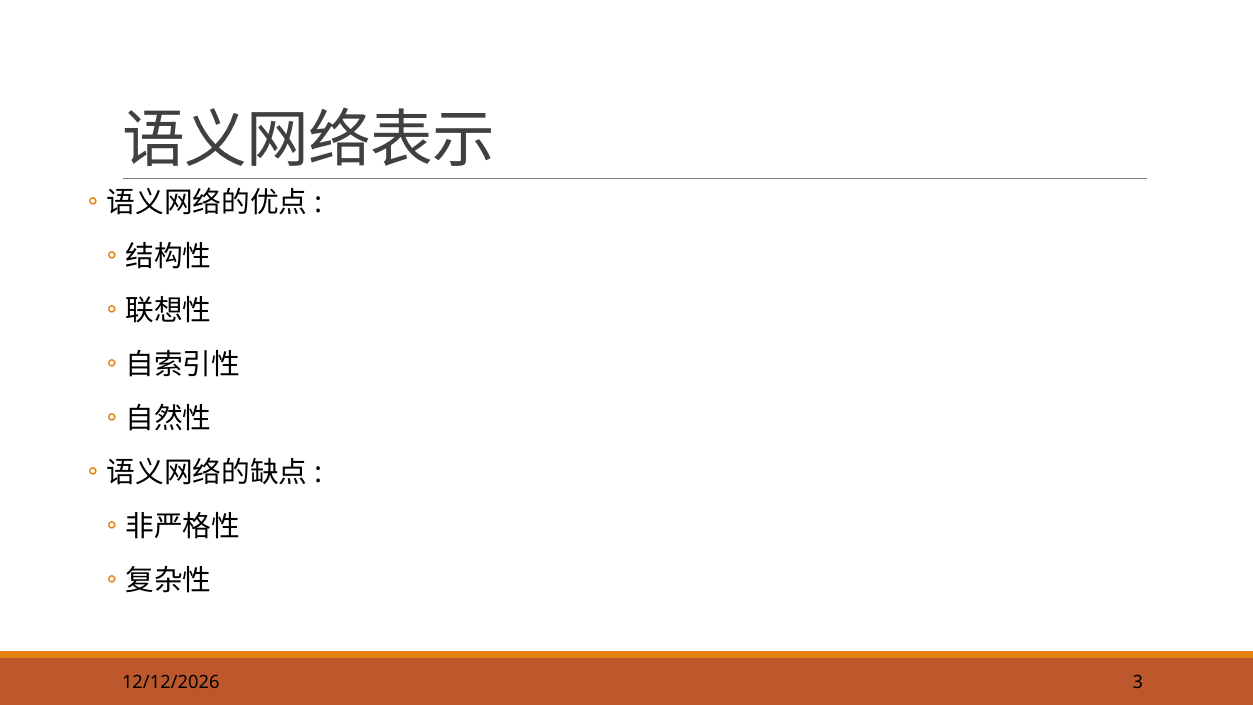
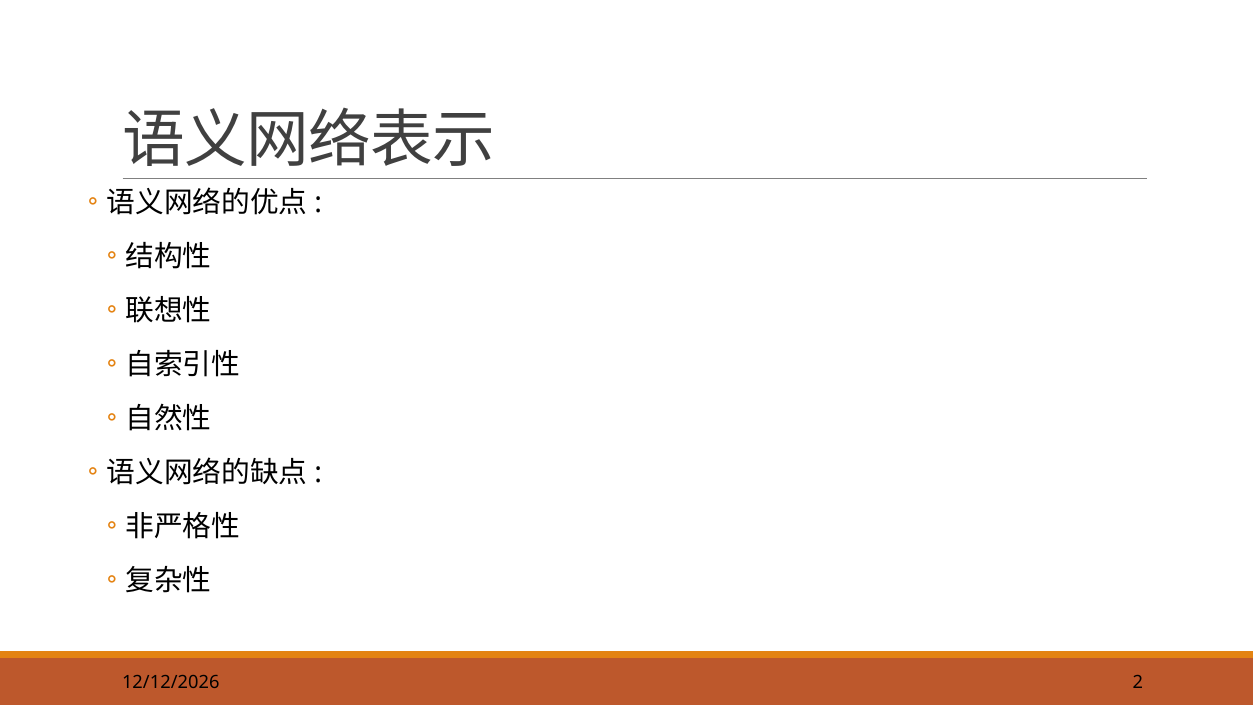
3: 3 -> 2
